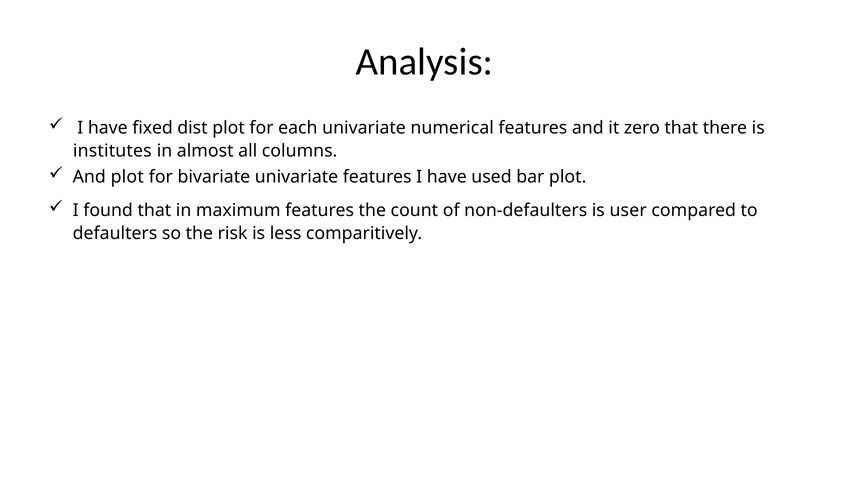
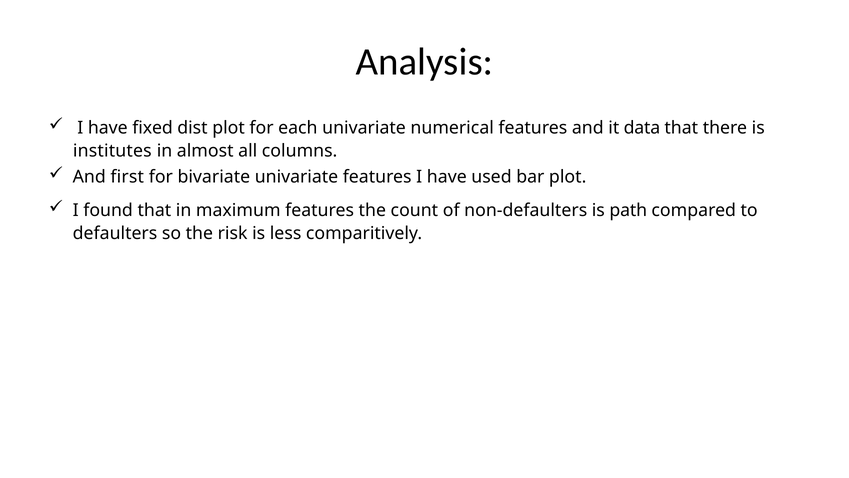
zero: zero -> data
And plot: plot -> first
user: user -> path
